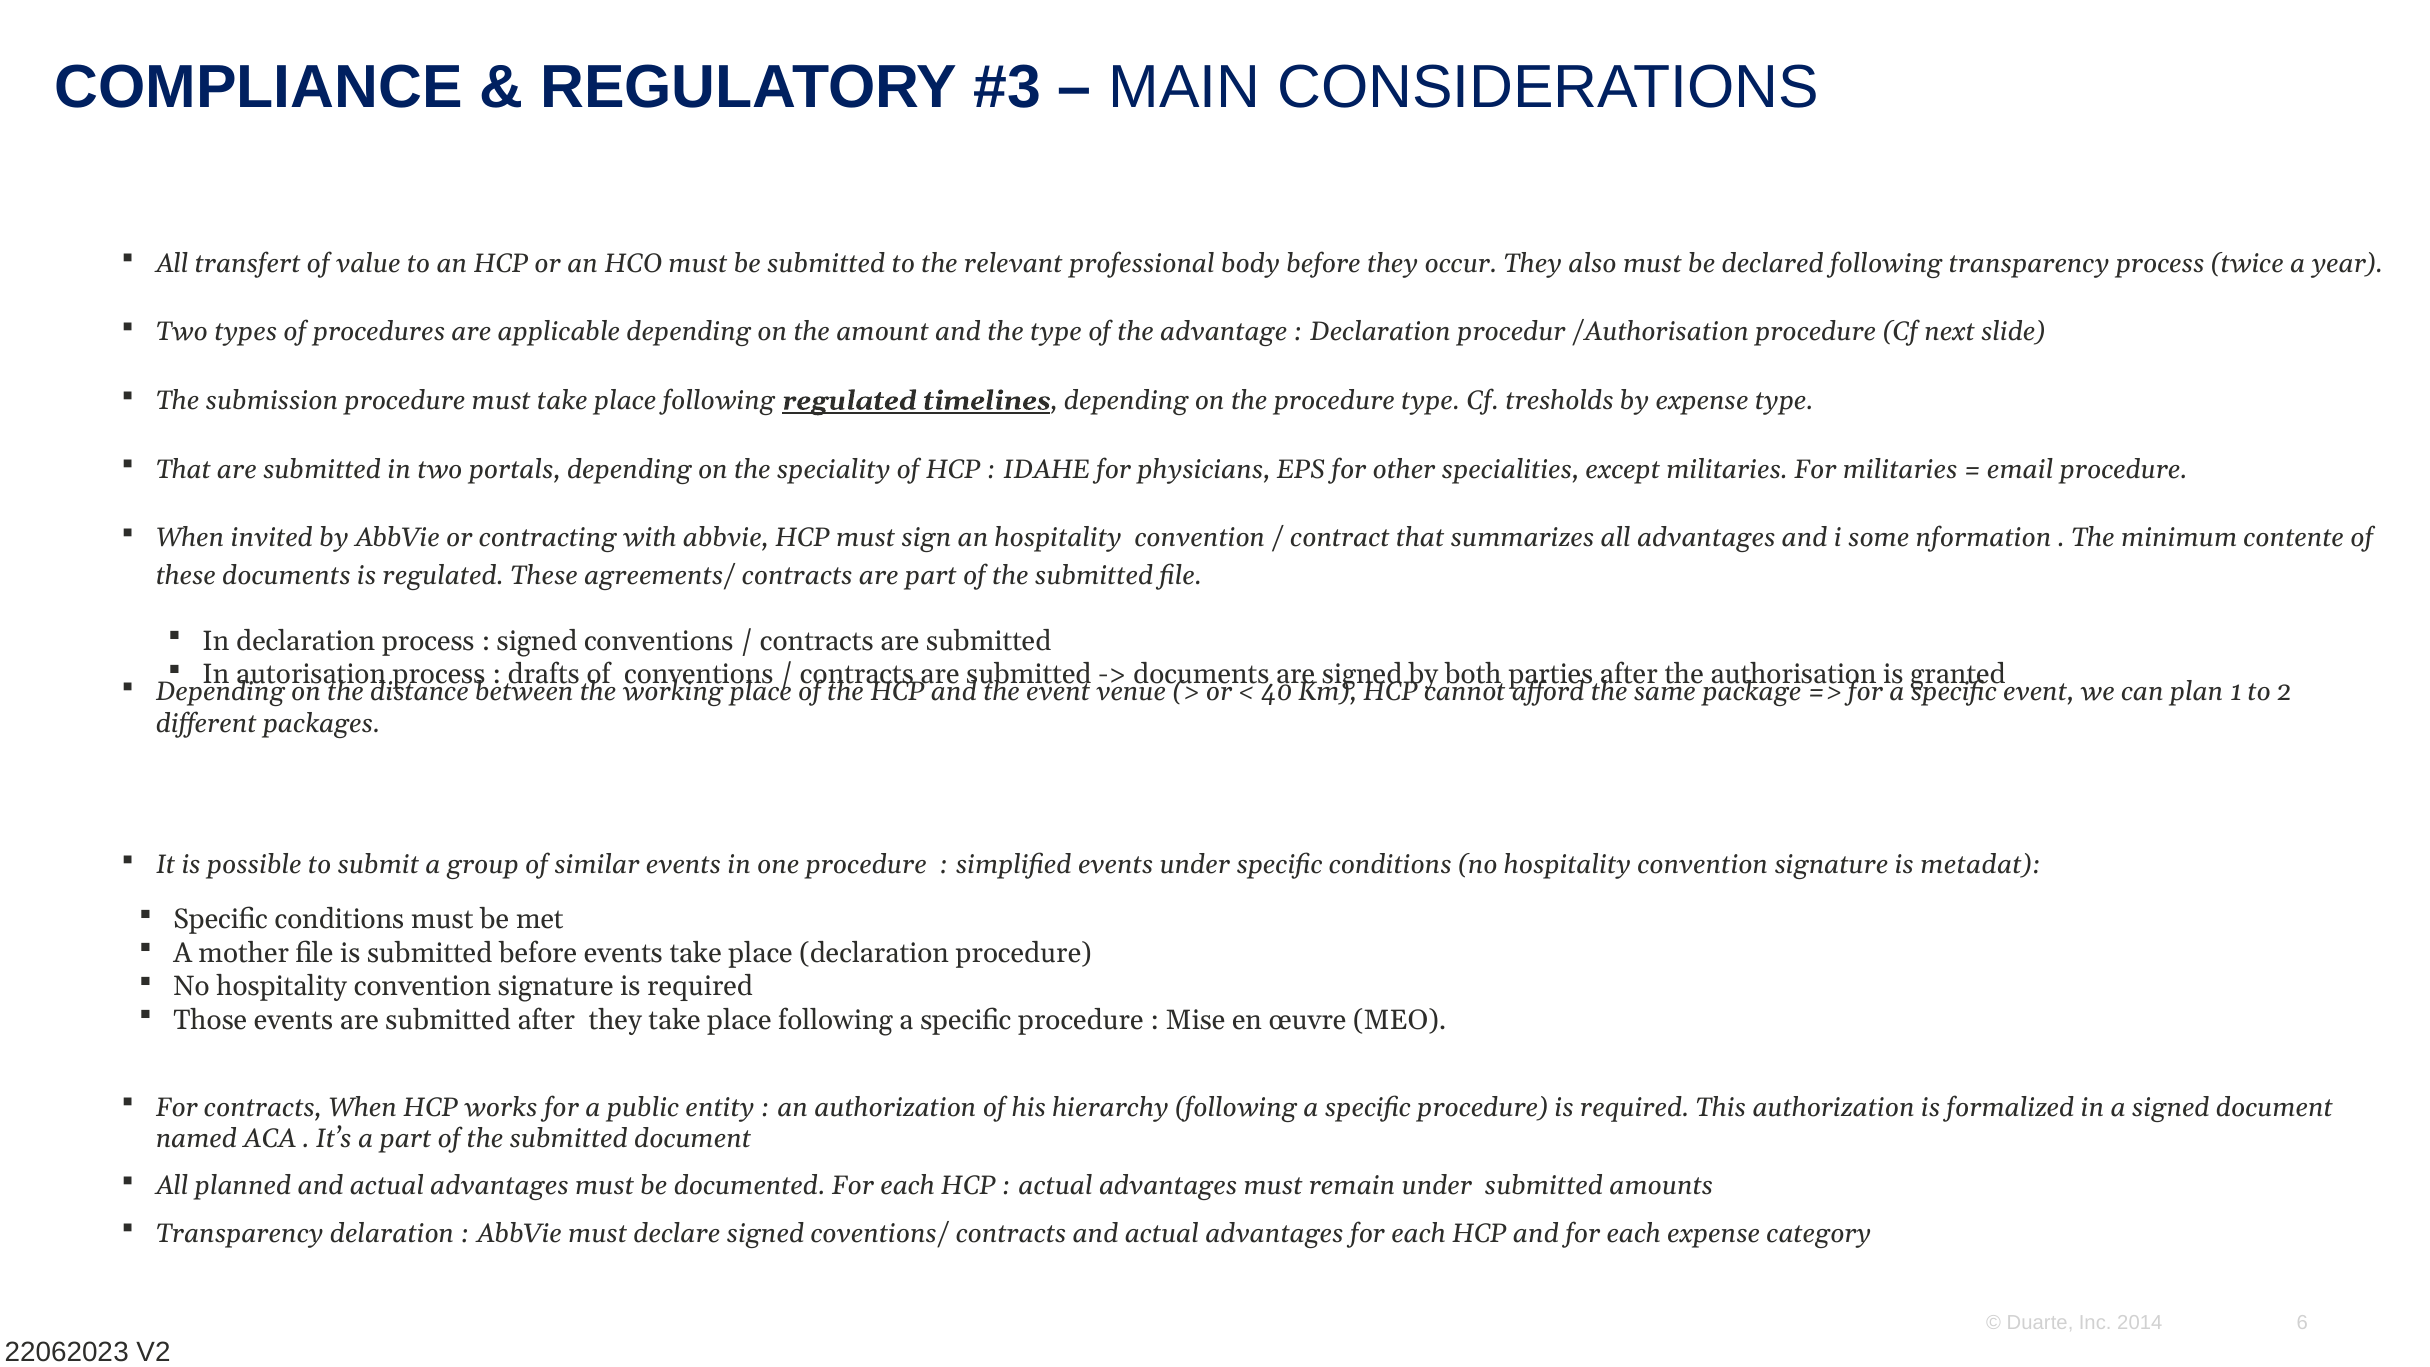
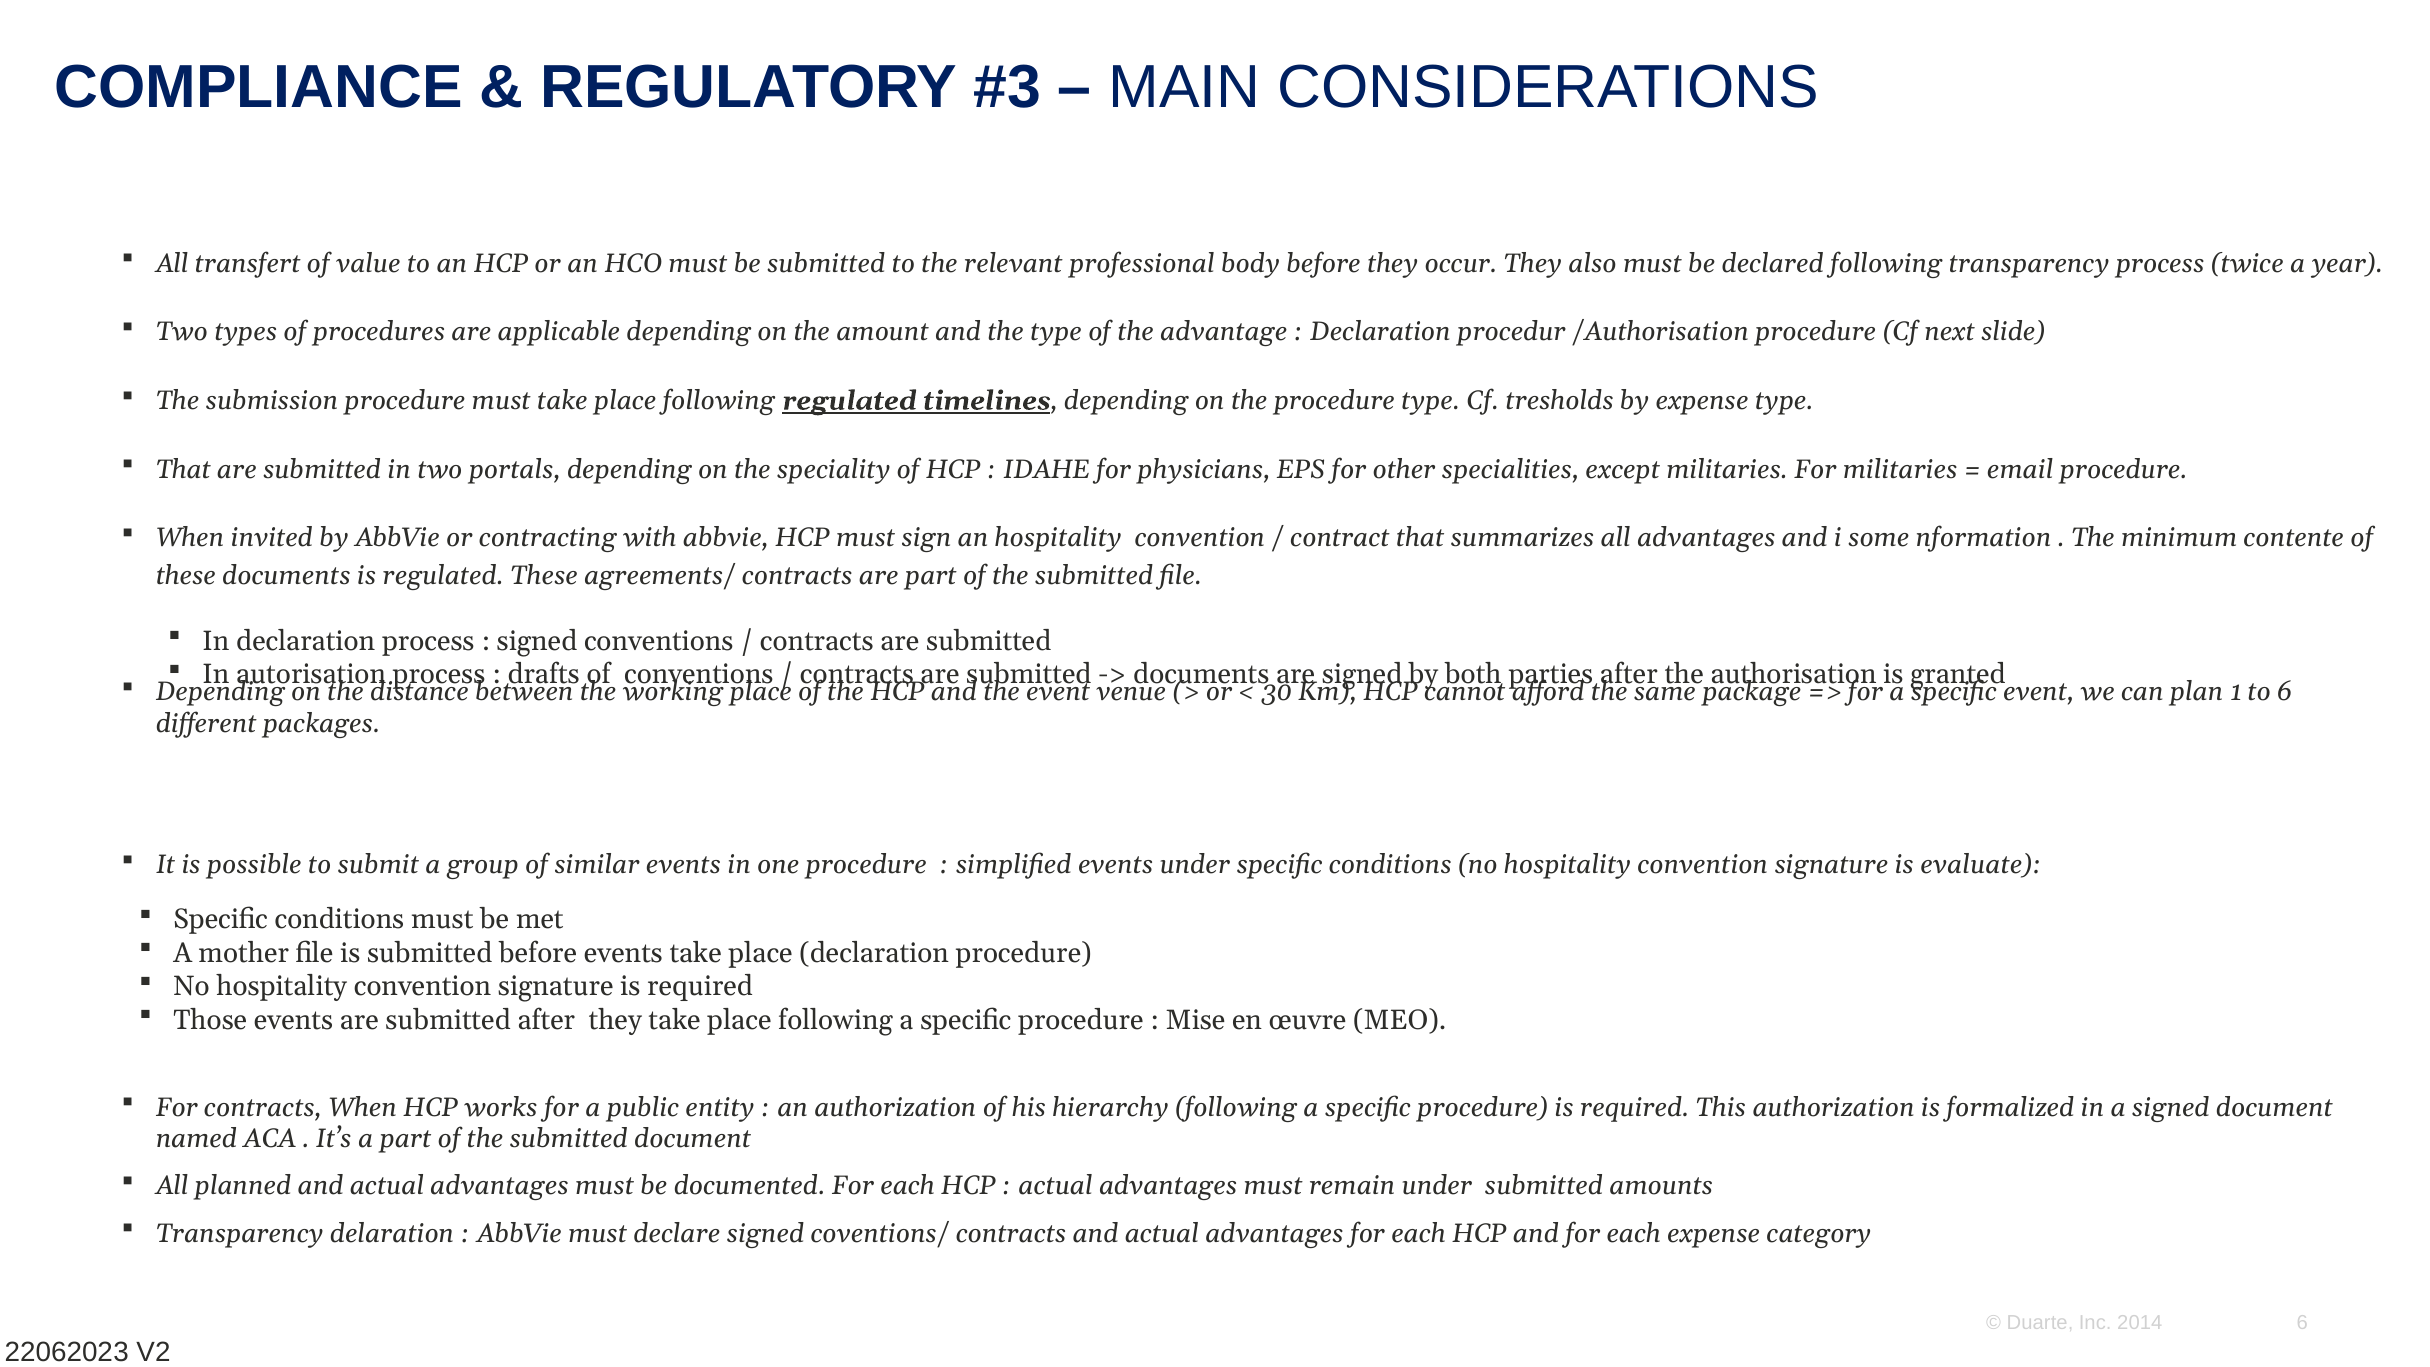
40: 40 -> 30
to 2: 2 -> 6
metadat: metadat -> evaluate
